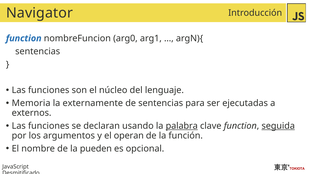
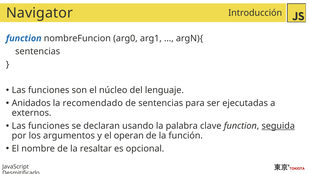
Memoria: Memoria -> Anidados
externamente: externamente -> recomendado
palabra underline: present -> none
pueden: pueden -> resaltar
